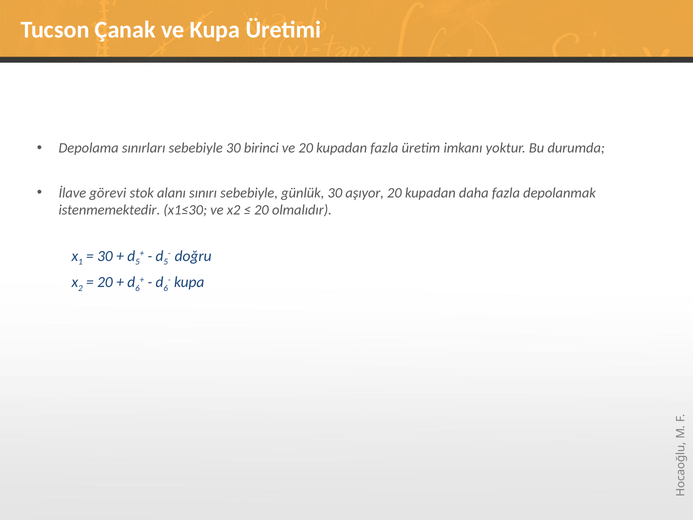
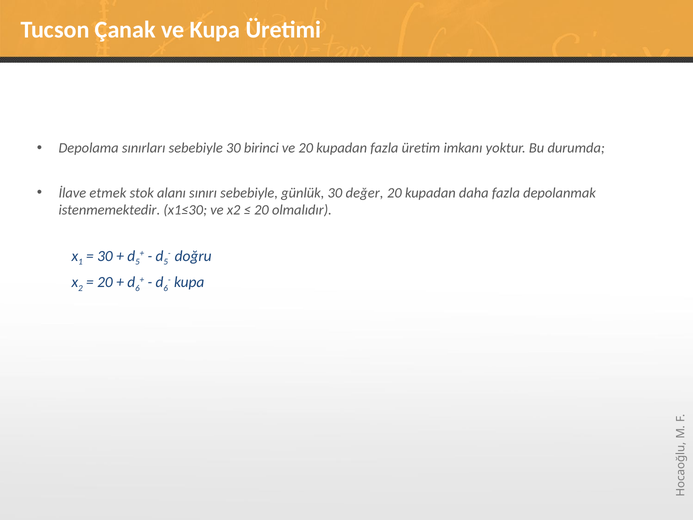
görevi: görevi -> etmek
aşıyor: aşıyor -> değer
